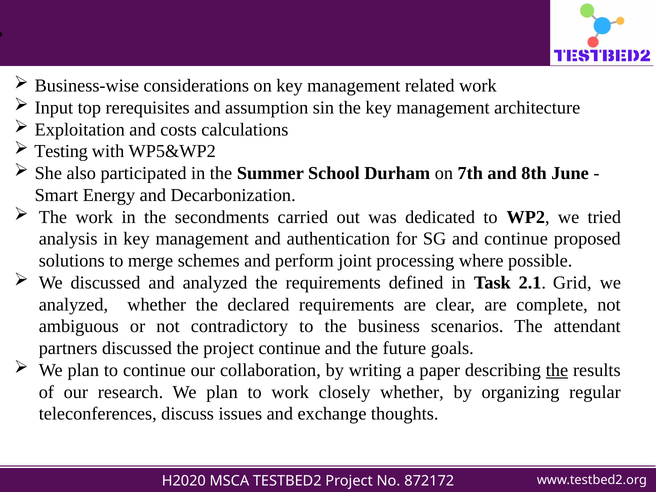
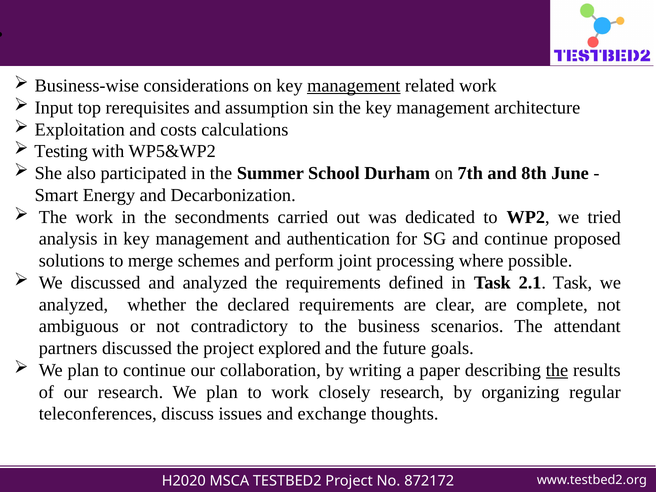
management at (354, 86) underline: none -> present
2.1 Grid: Grid -> Task
project continue: continue -> explored
closely whether: whether -> research
